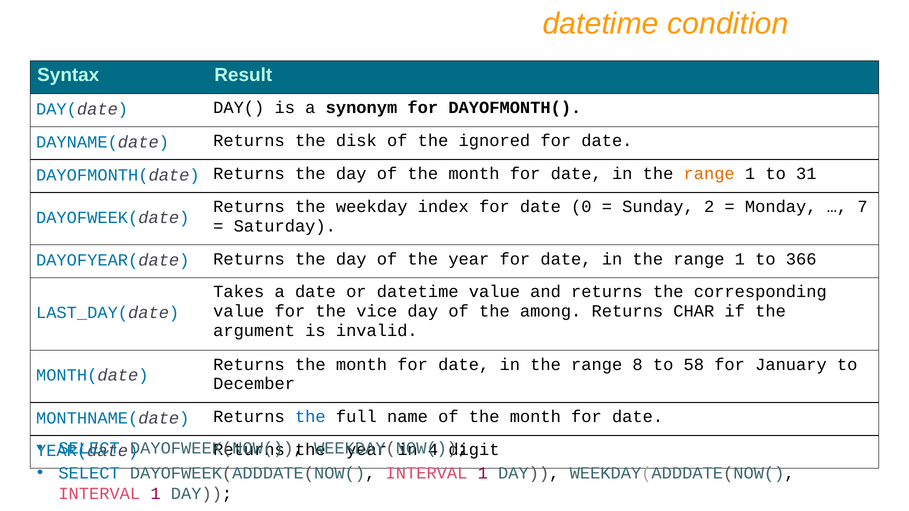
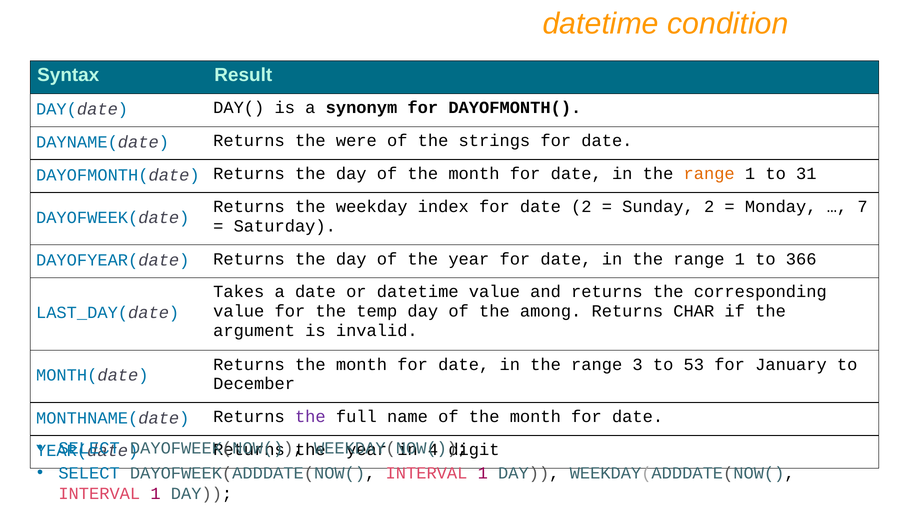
disk: disk -> were
ignored: ignored -> strings
date 0: 0 -> 2
vice: vice -> temp
8: 8 -> 3
58: 58 -> 53
the at (310, 417) colour: blue -> purple
